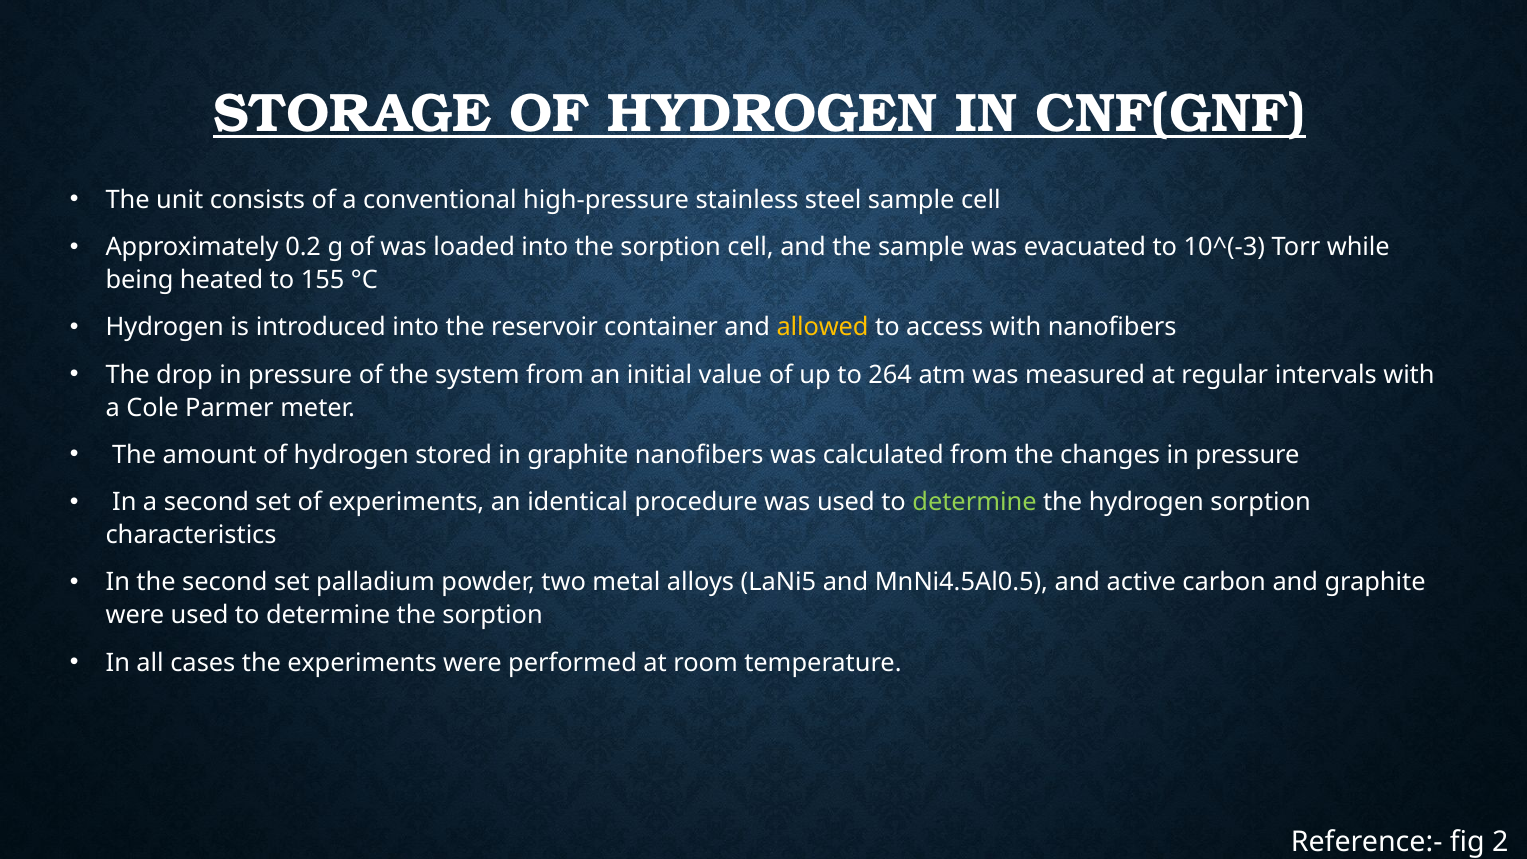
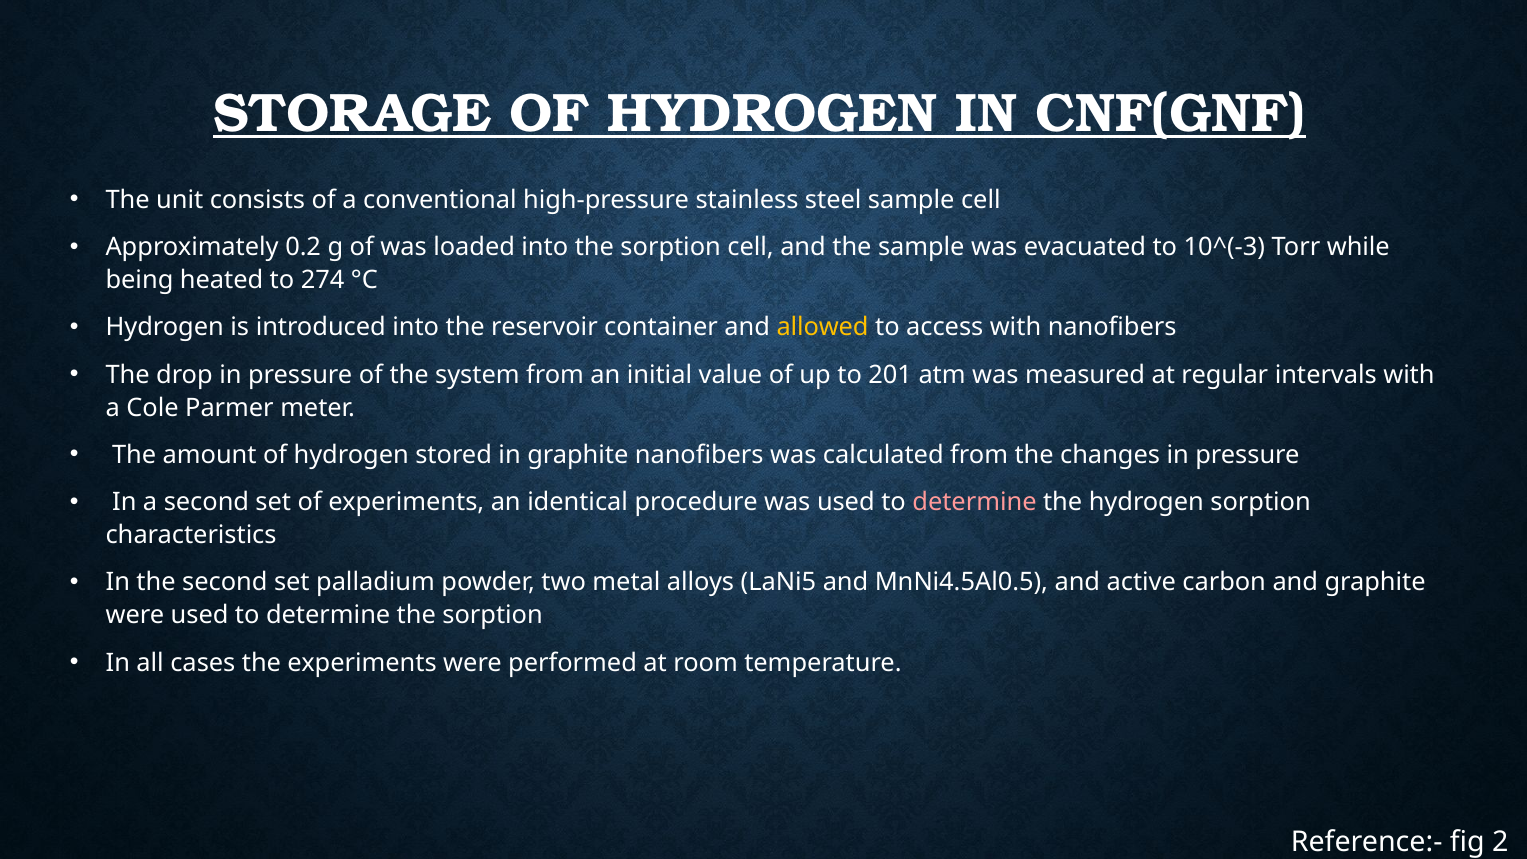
155: 155 -> 274
264: 264 -> 201
determine at (975, 502) colour: light green -> pink
